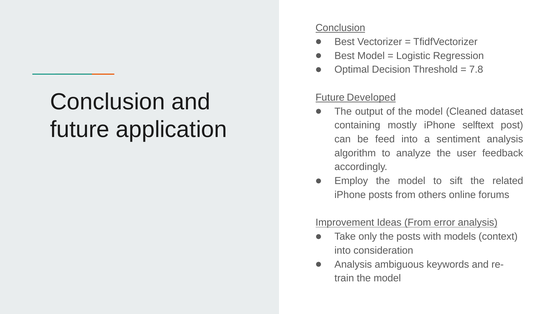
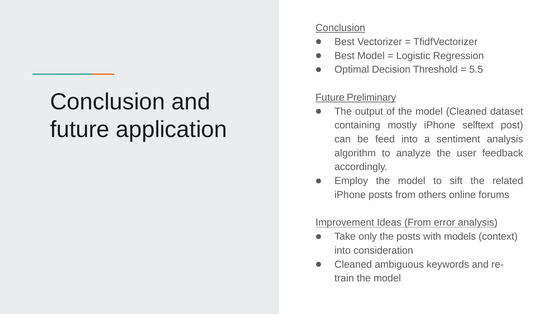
7.8: 7.8 -> 5.5
Developed: Developed -> Preliminary
Analysis at (353, 264): Analysis -> Cleaned
